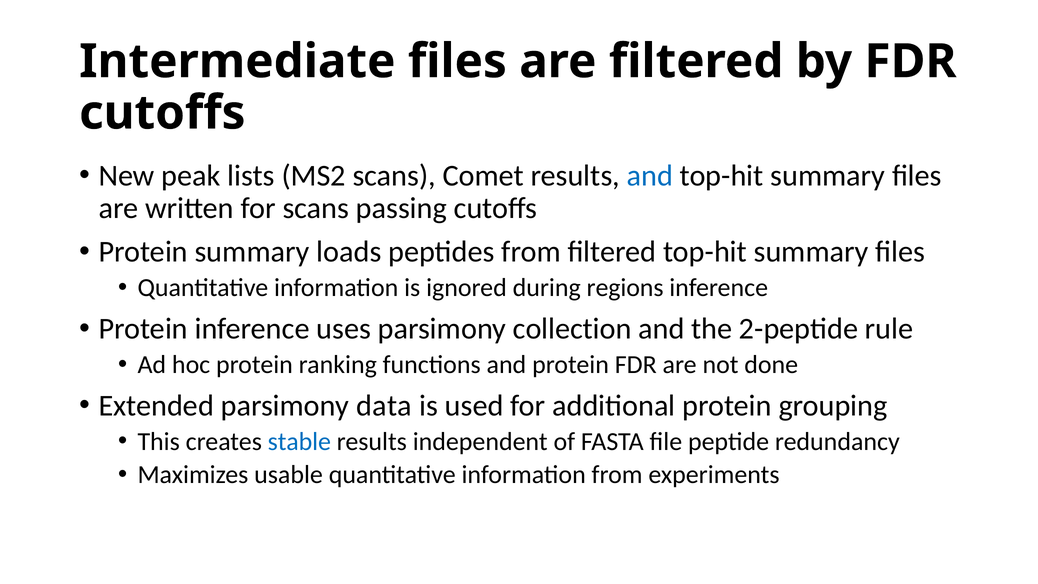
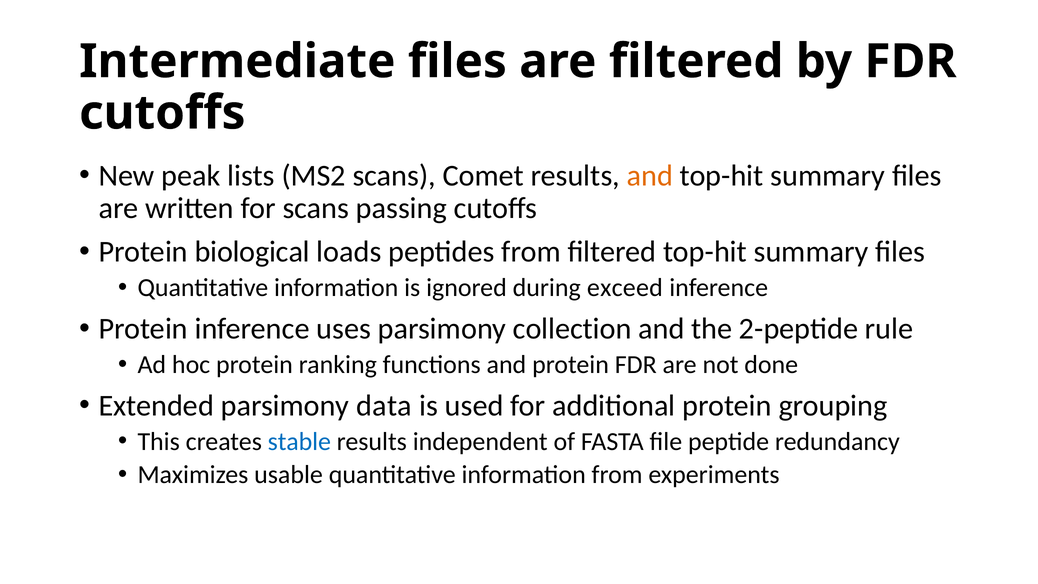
and at (650, 175) colour: blue -> orange
Protein summary: summary -> biological
regions: regions -> exceed
